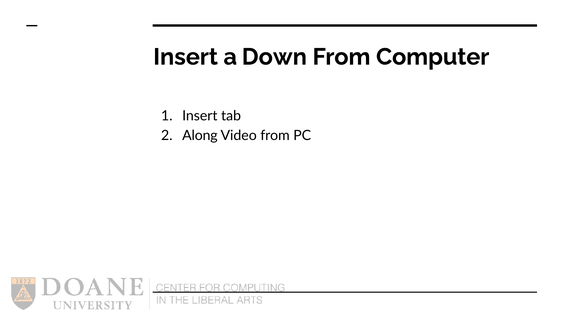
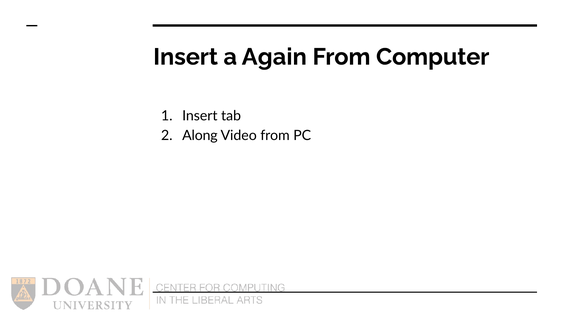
Down: Down -> Again
